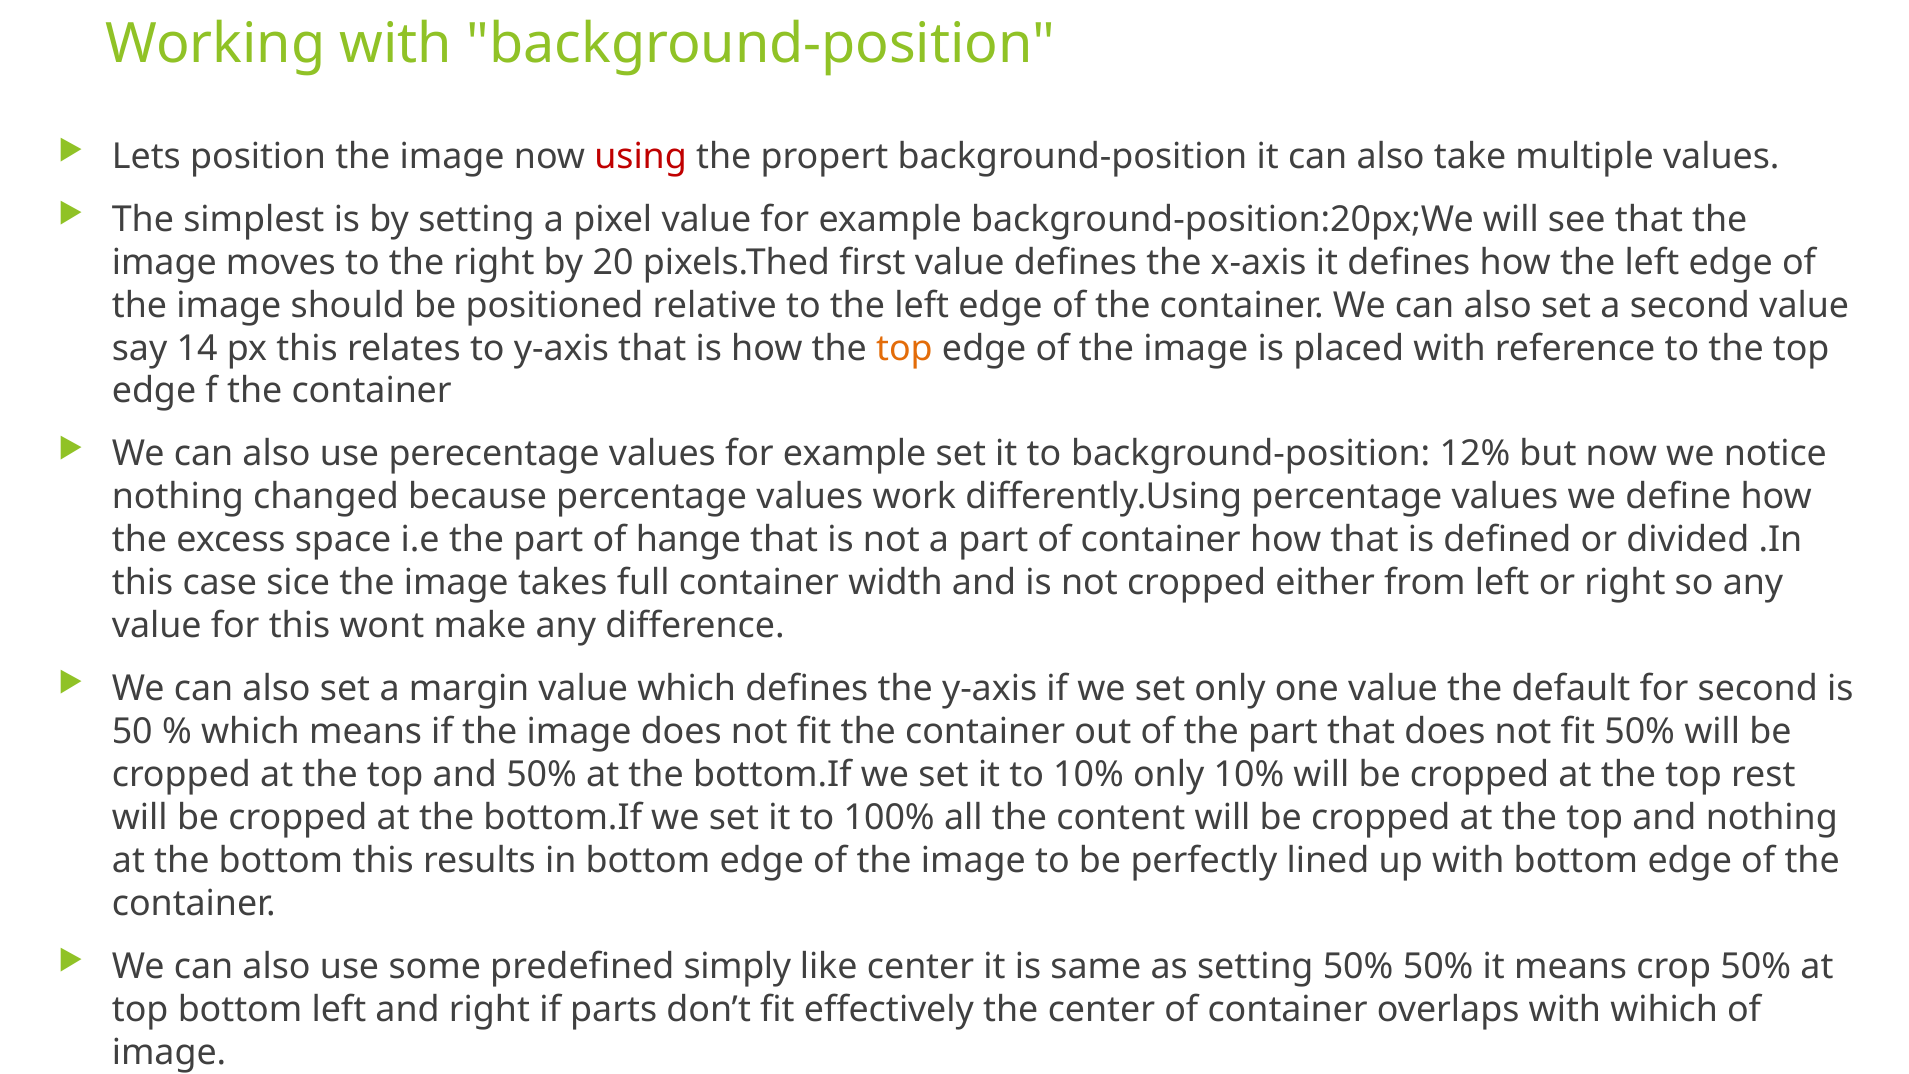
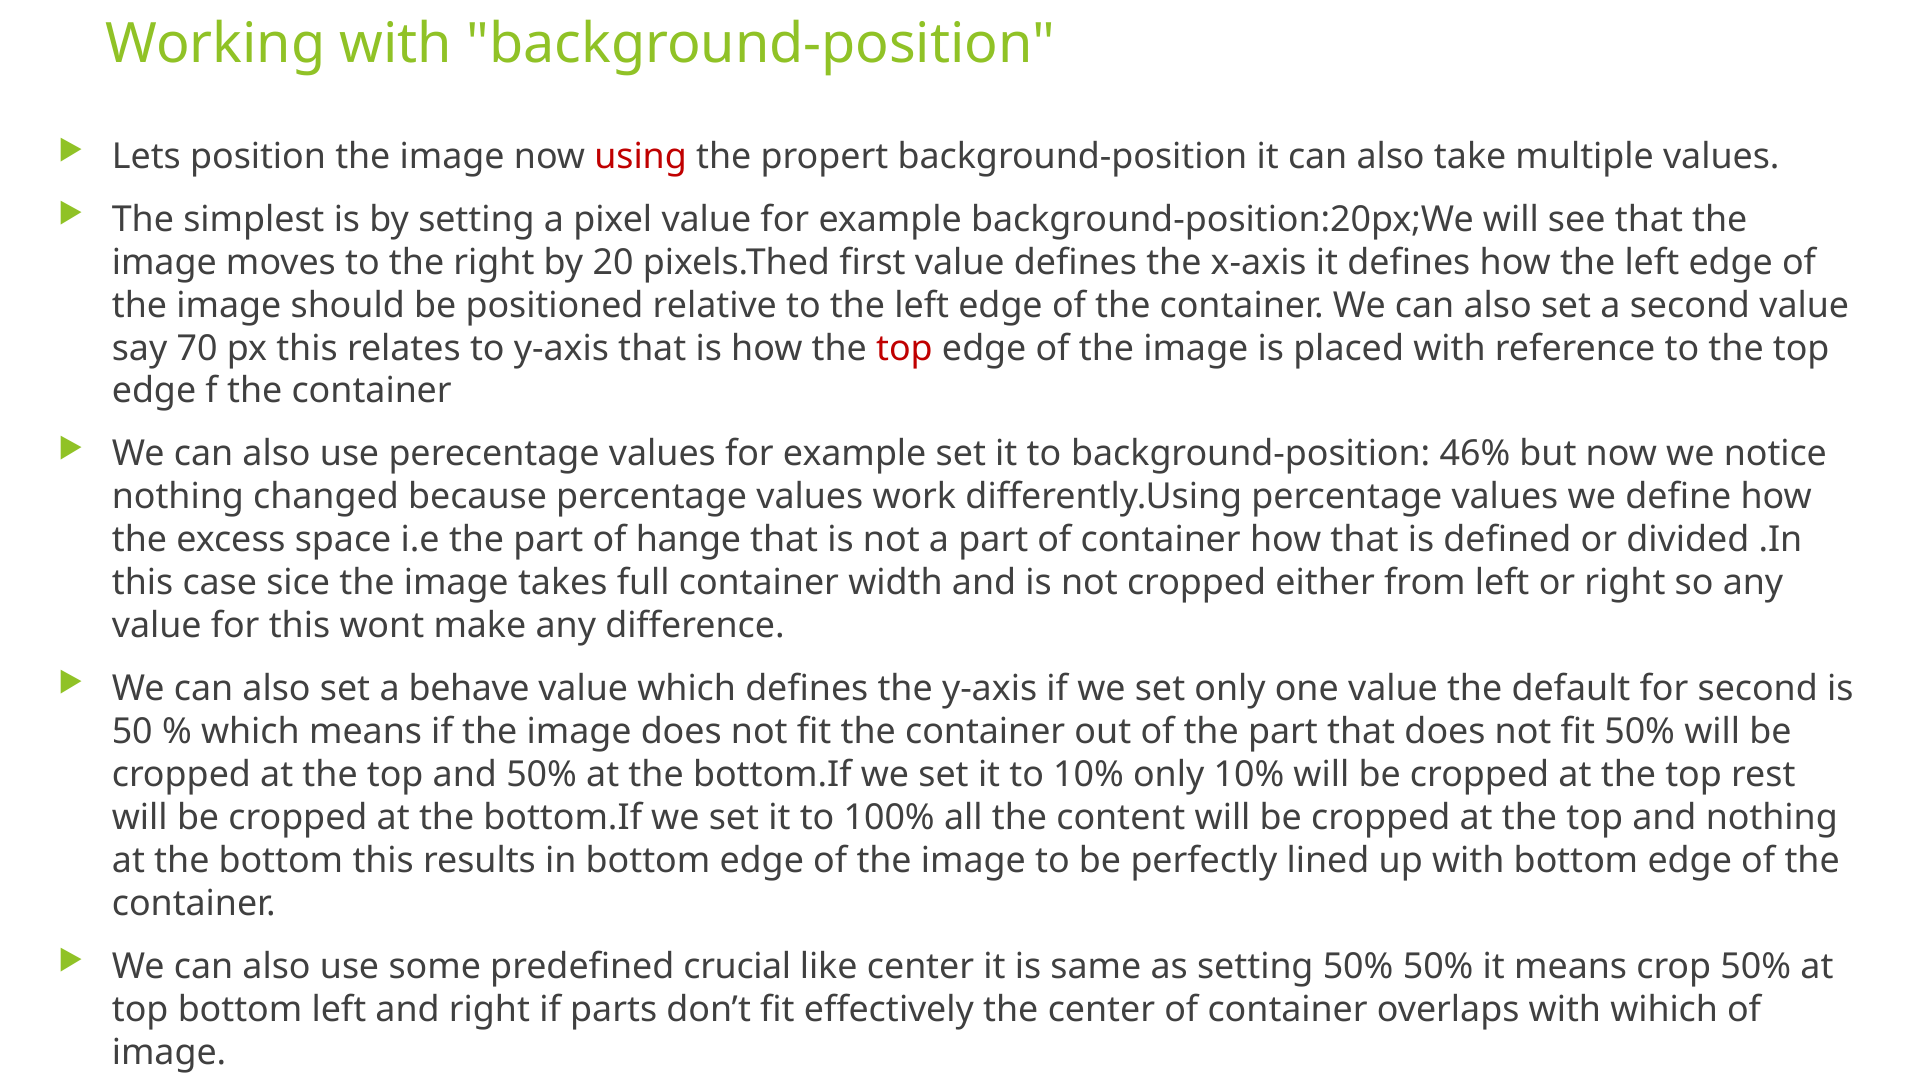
14: 14 -> 70
top at (904, 348) colour: orange -> red
12%: 12% -> 46%
margin: margin -> behave
simply: simply -> crucial
